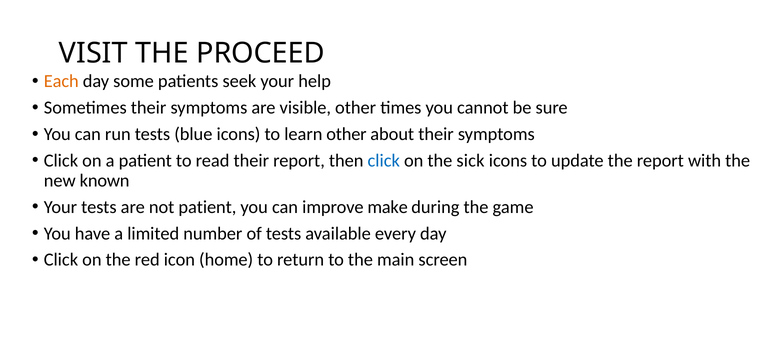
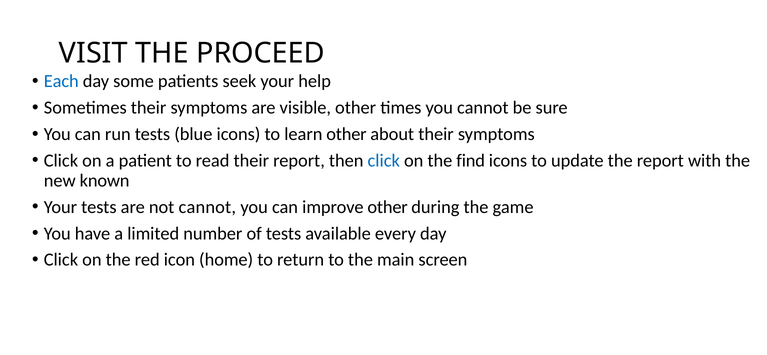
Each colour: orange -> blue
sick: sick -> find
not patient: patient -> cannot
improve make: make -> other
